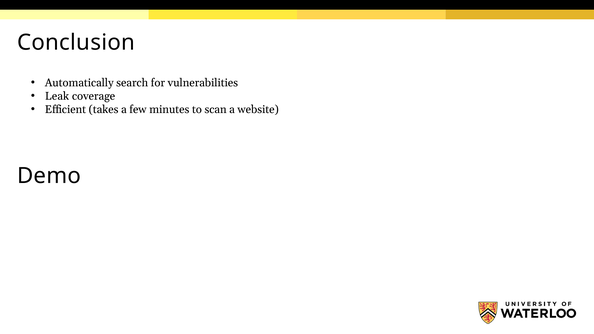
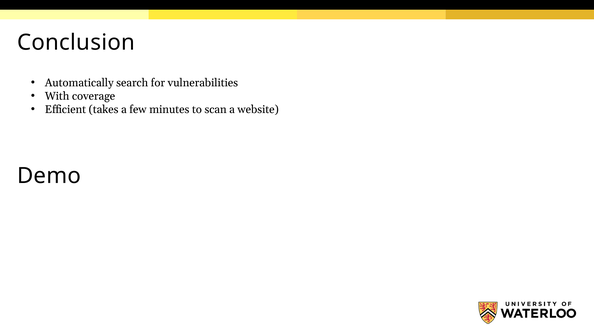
Leak: Leak -> With
